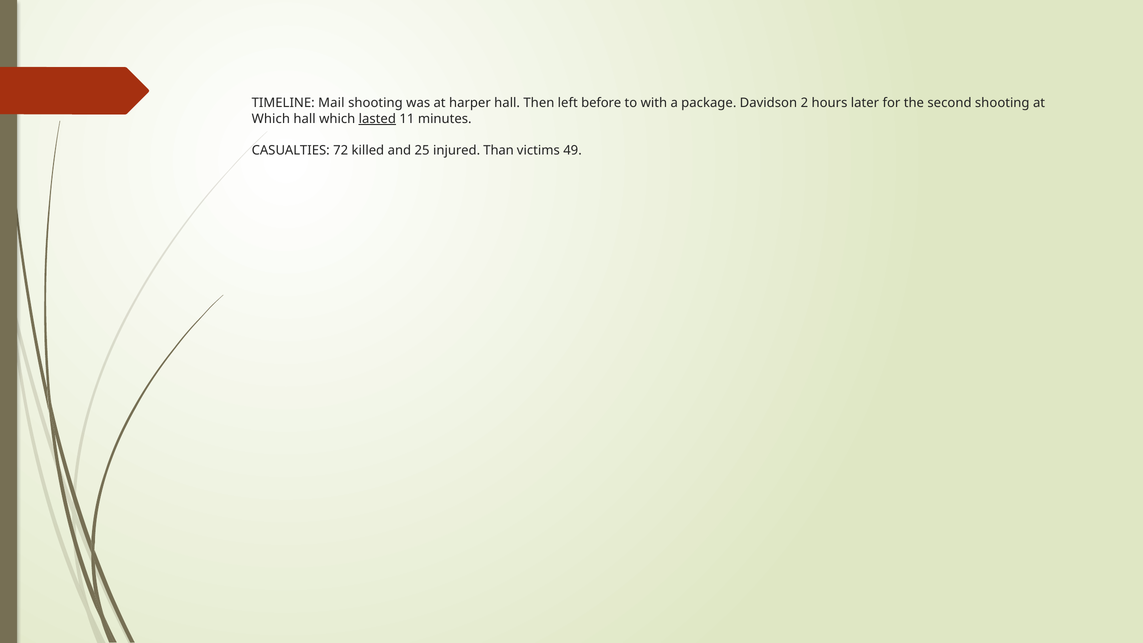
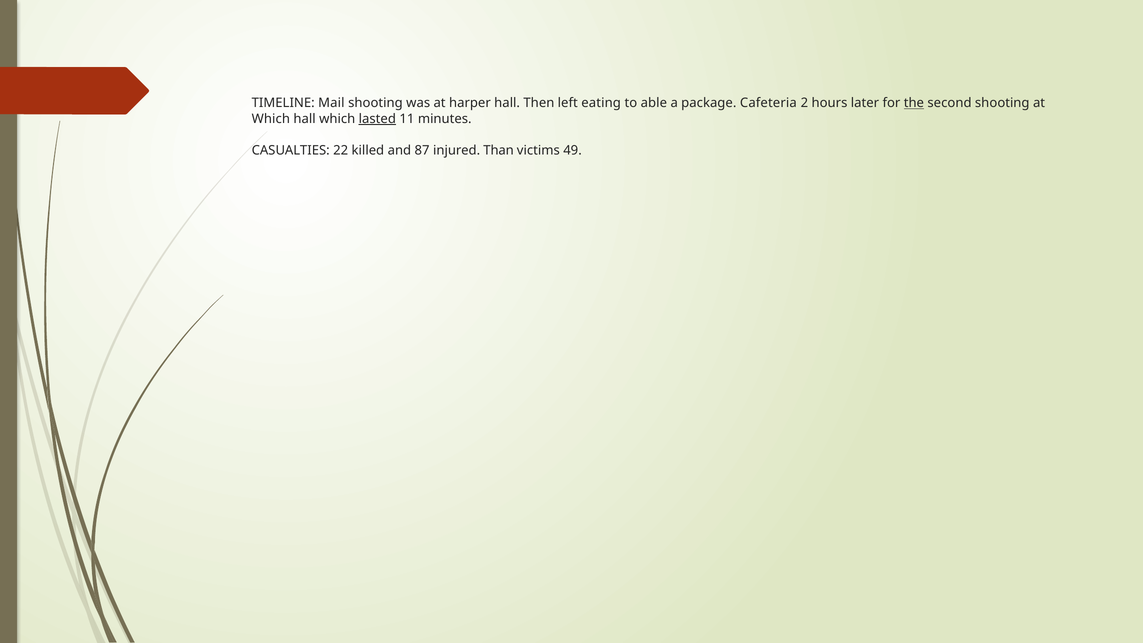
before: before -> eating
with: with -> able
Davidson: Davidson -> Cafeteria
the underline: none -> present
72: 72 -> 22
25: 25 -> 87
